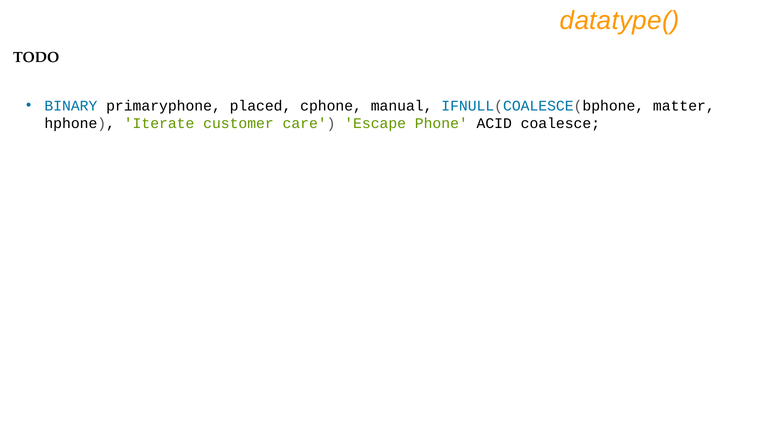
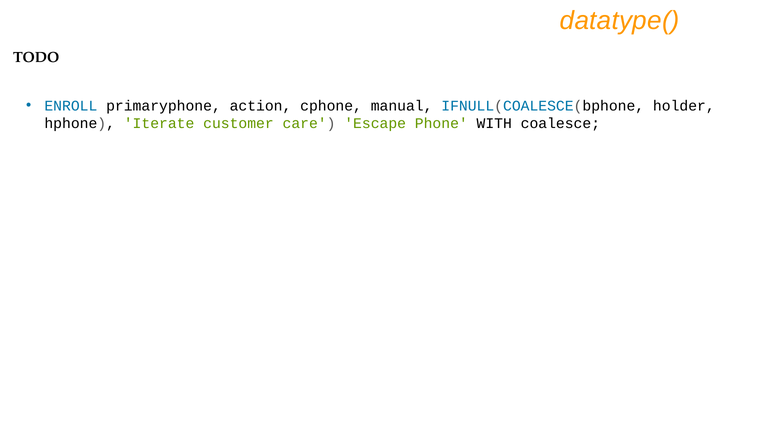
BINARY: BINARY -> ENROLL
placed: placed -> action
matter: matter -> holder
ACID: ACID -> WITH
